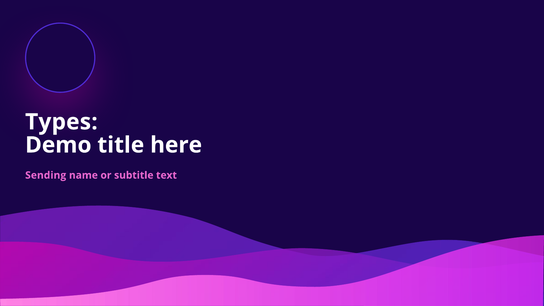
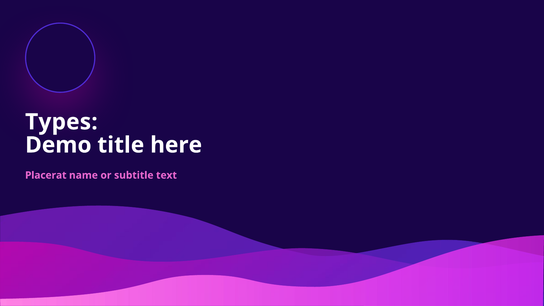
Sending: Sending -> Placerat
